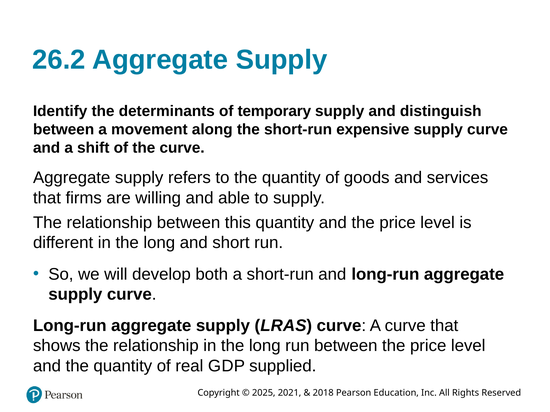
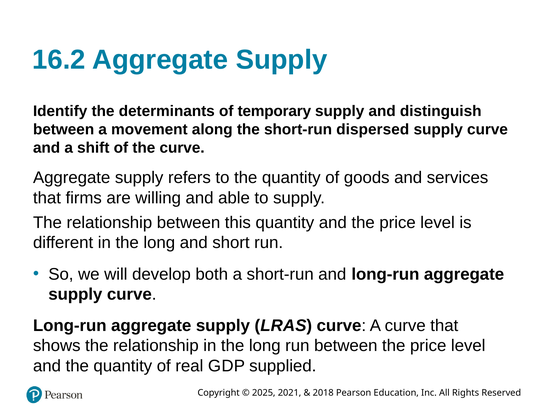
26.2: 26.2 -> 16.2
expensive: expensive -> dispersed
